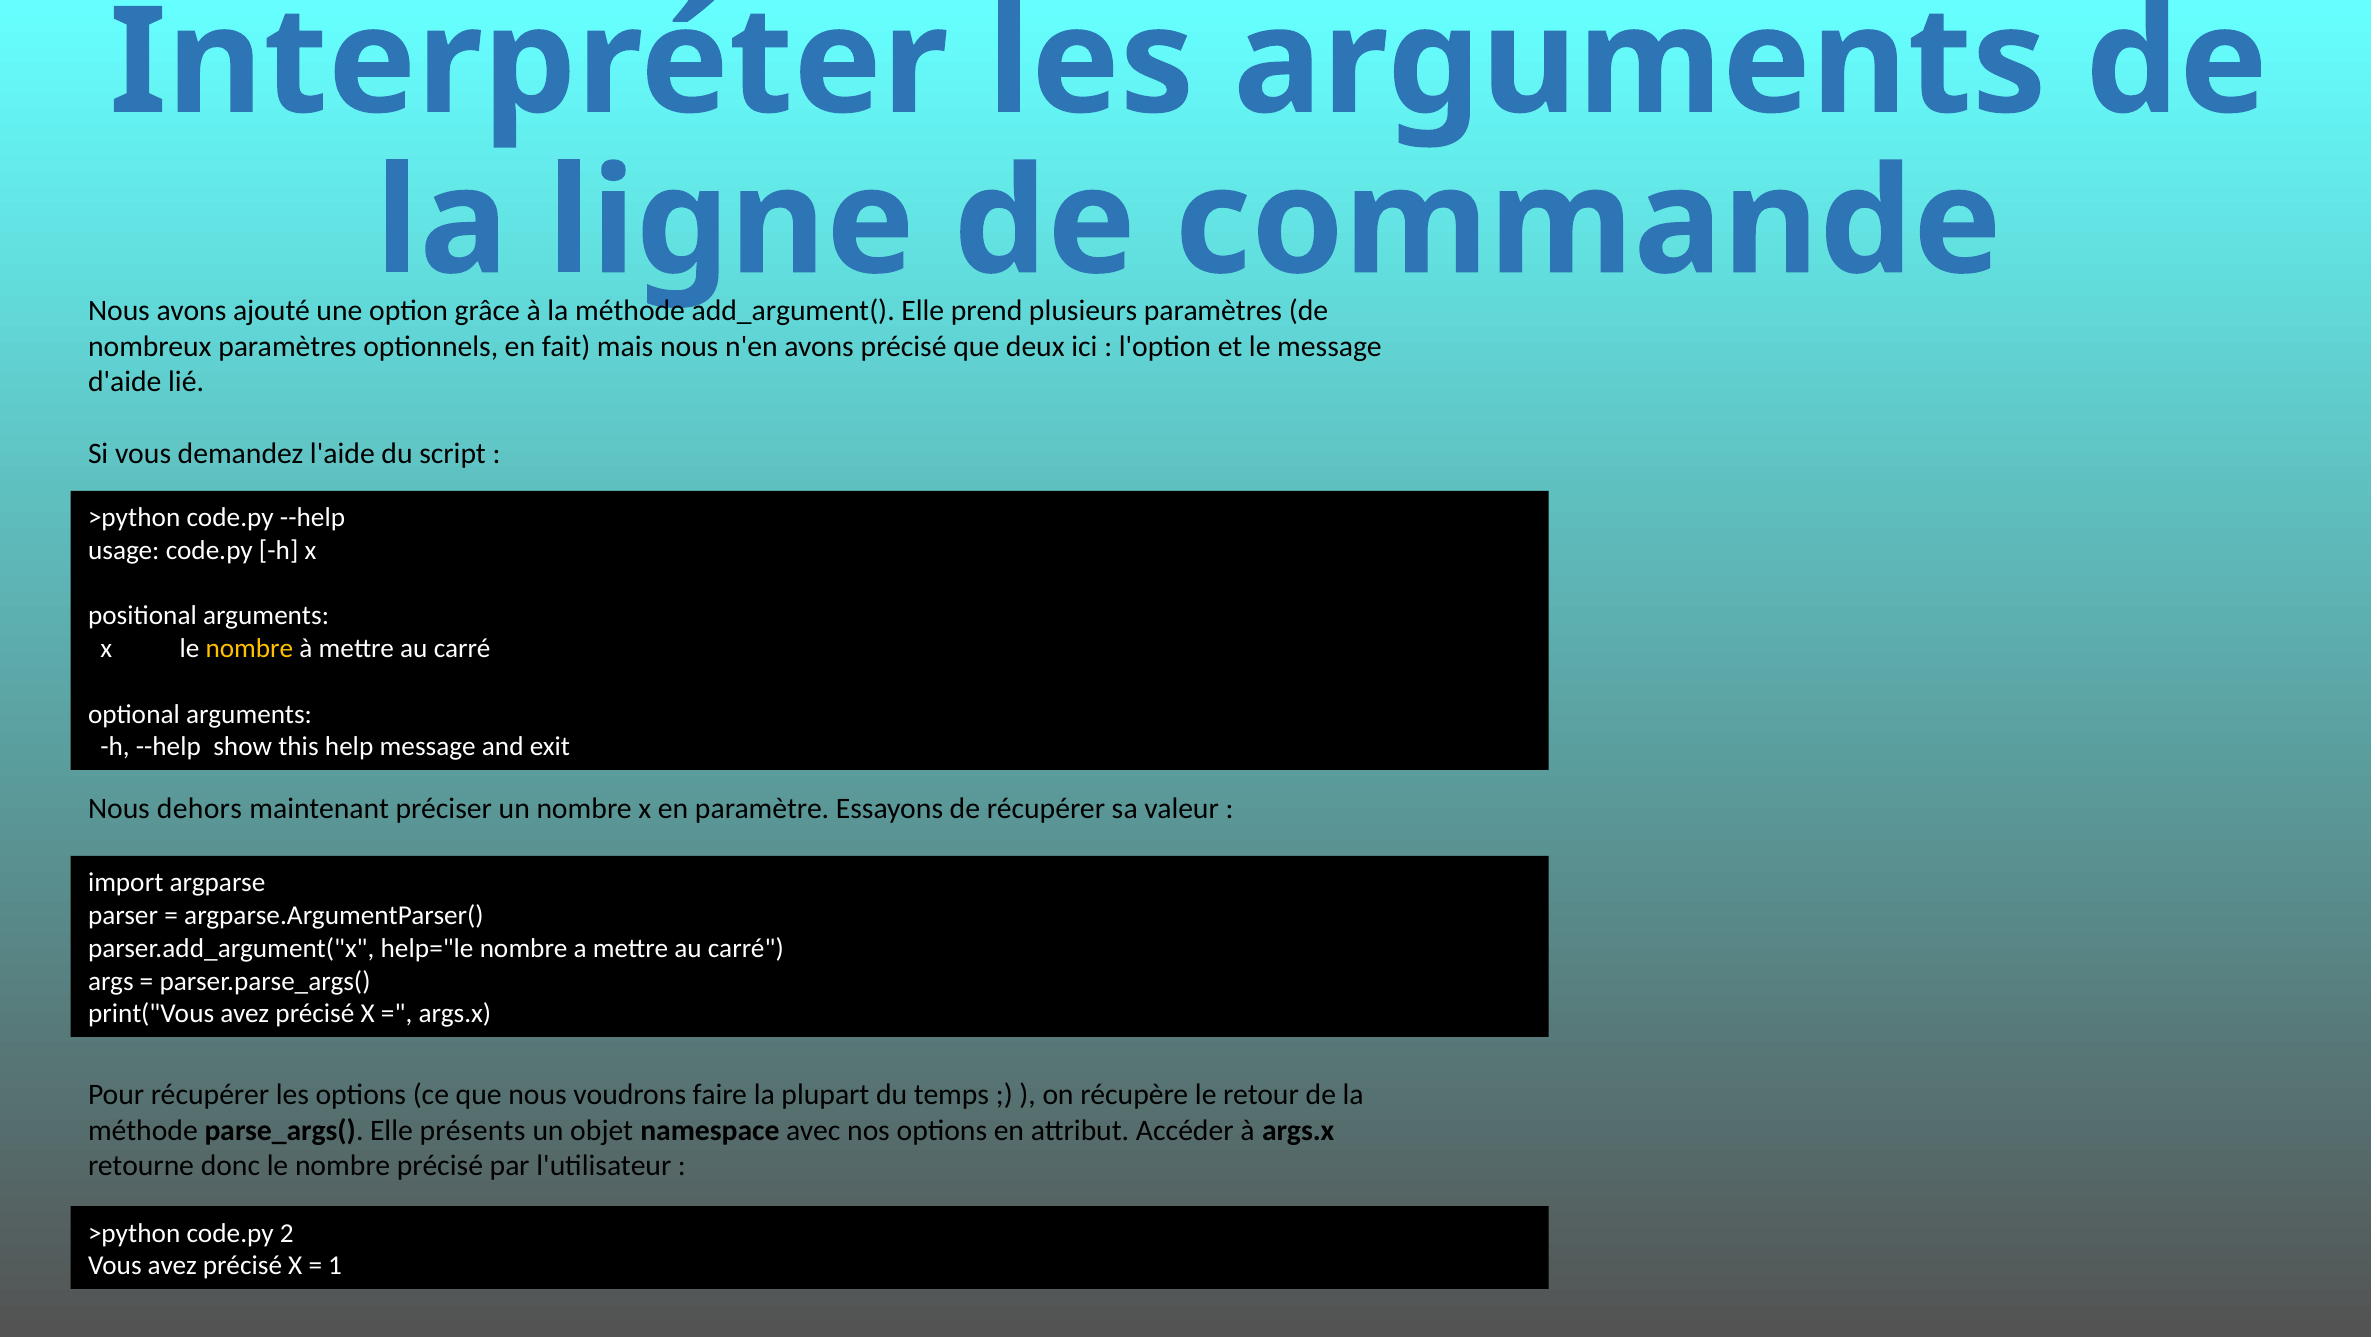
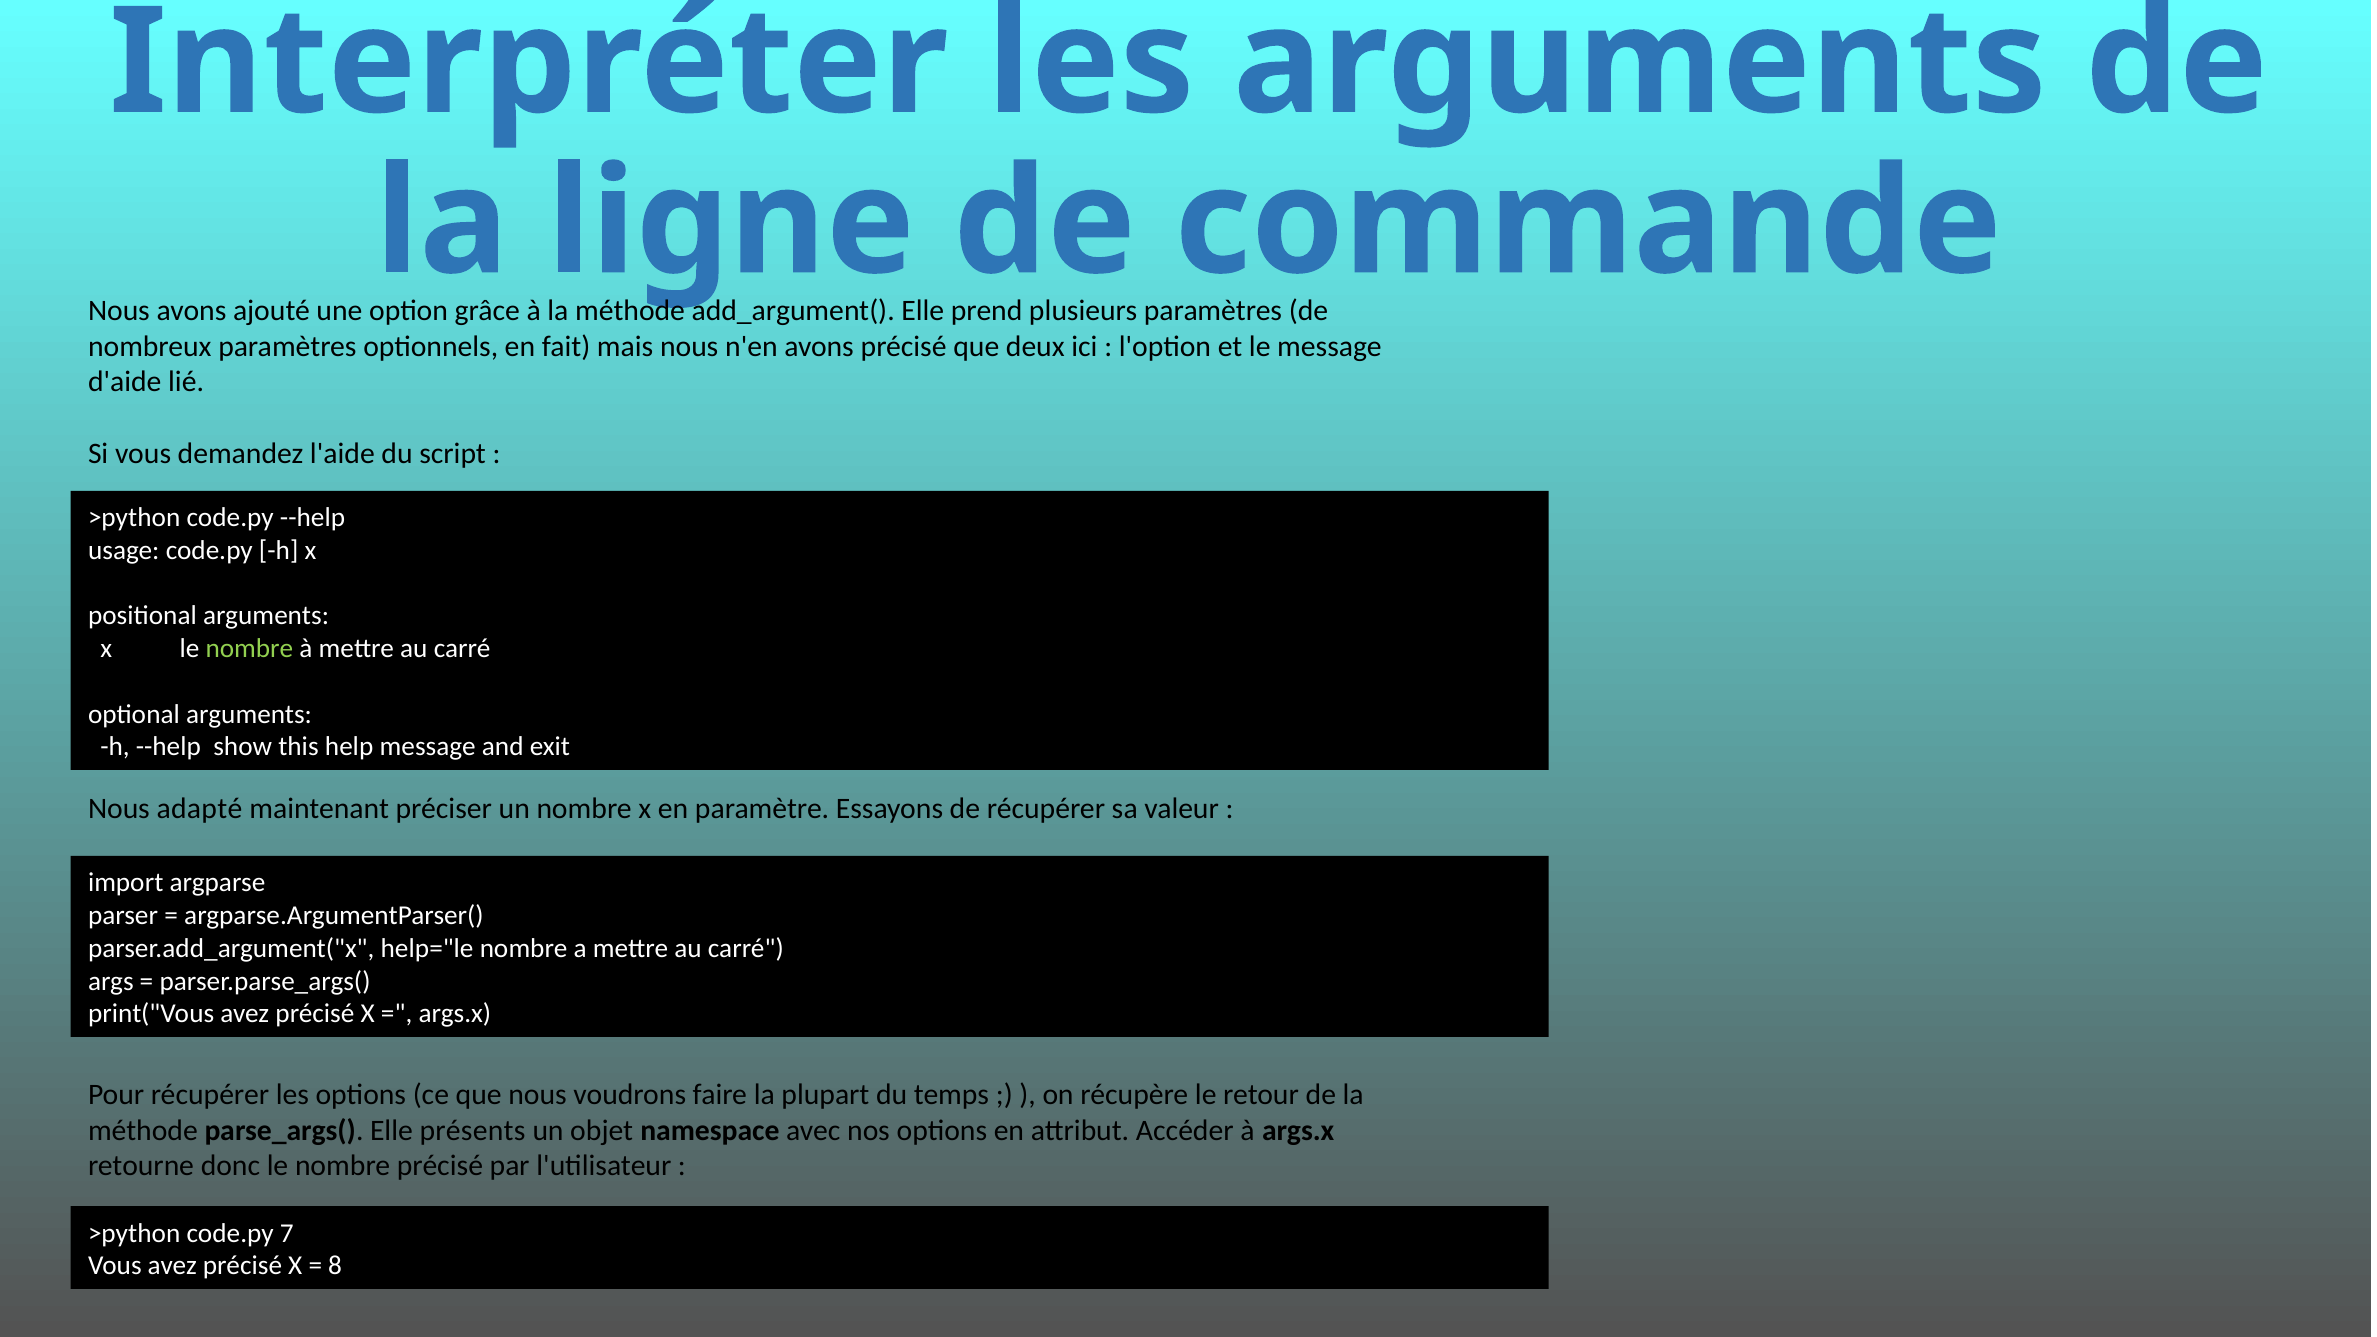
nombre at (249, 649) colour: yellow -> light green
dehors: dehors -> adapté
2: 2 -> 7
1: 1 -> 8
